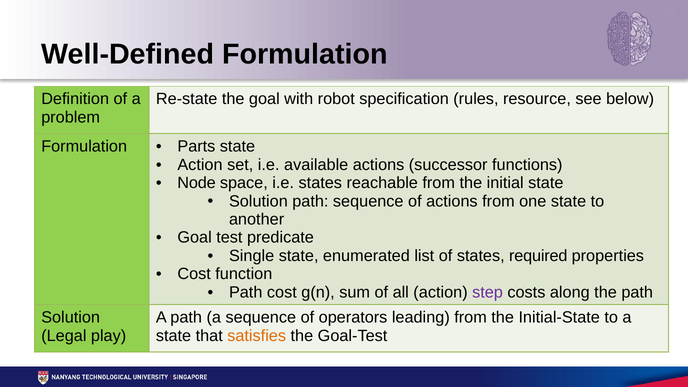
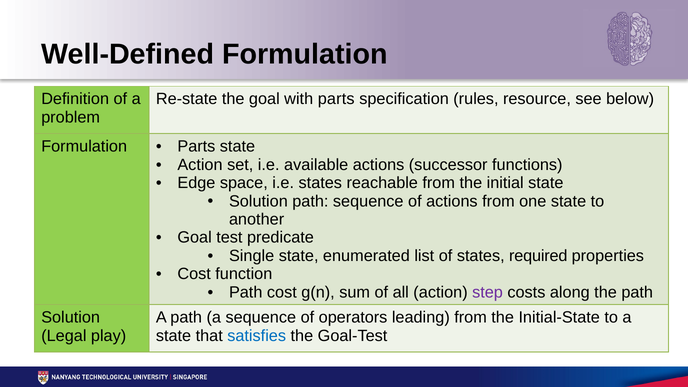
with robot: robot -> parts
Node: Node -> Edge
satisfies colour: orange -> blue
